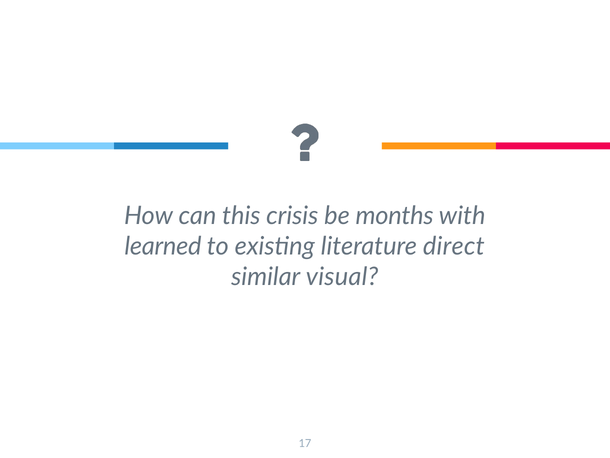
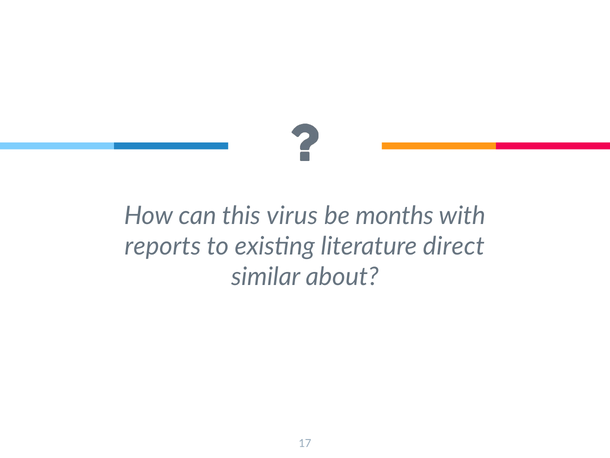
crisis: crisis -> virus
learned: learned -> reports
visual: visual -> about
